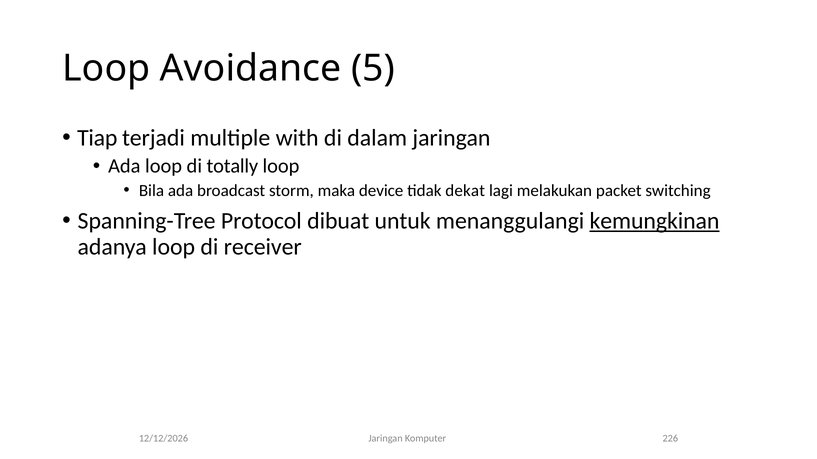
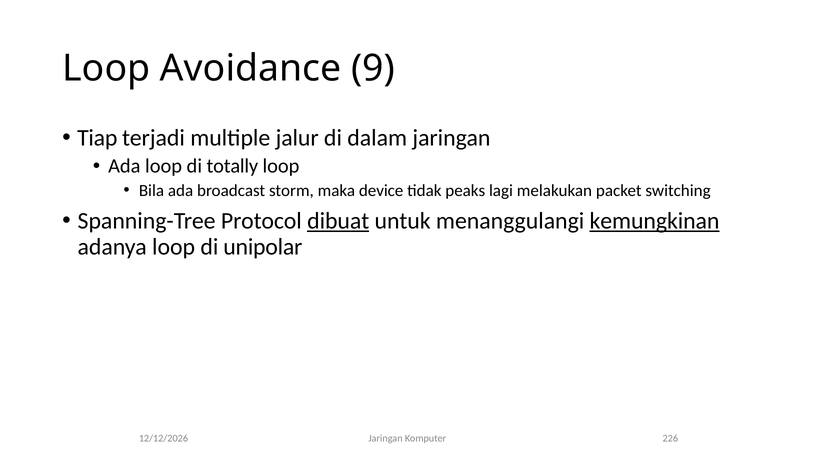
5: 5 -> 9
with: with -> jalur
dekat: dekat -> peaks
dibuat underline: none -> present
receiver: receiver -> unipolar
